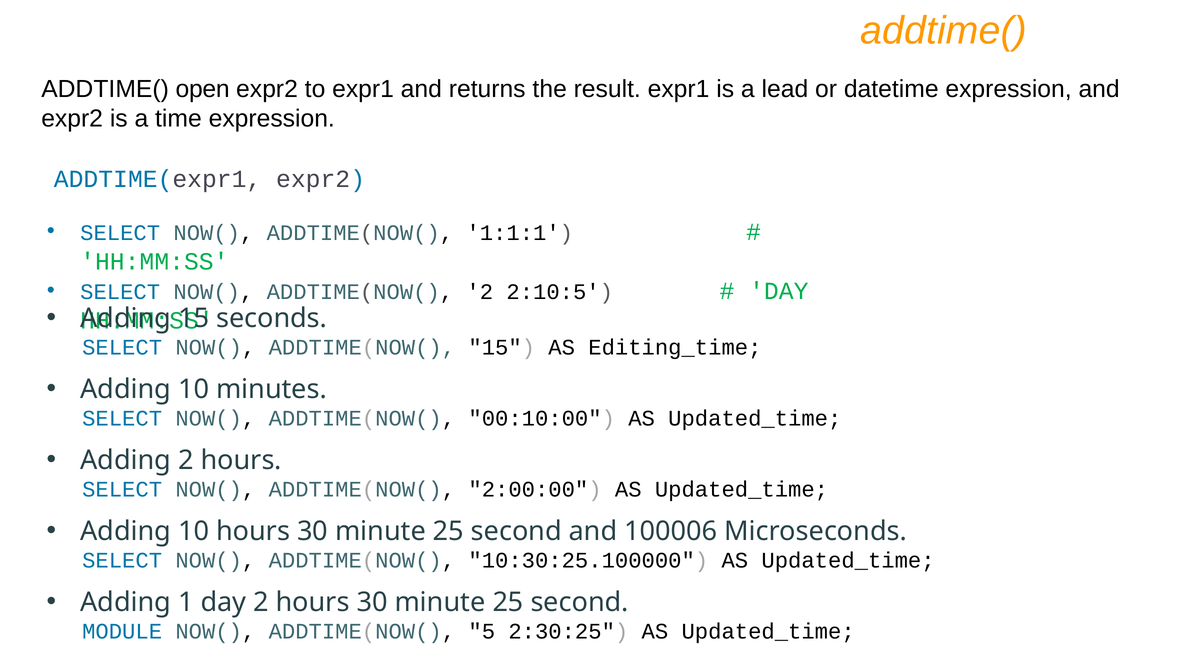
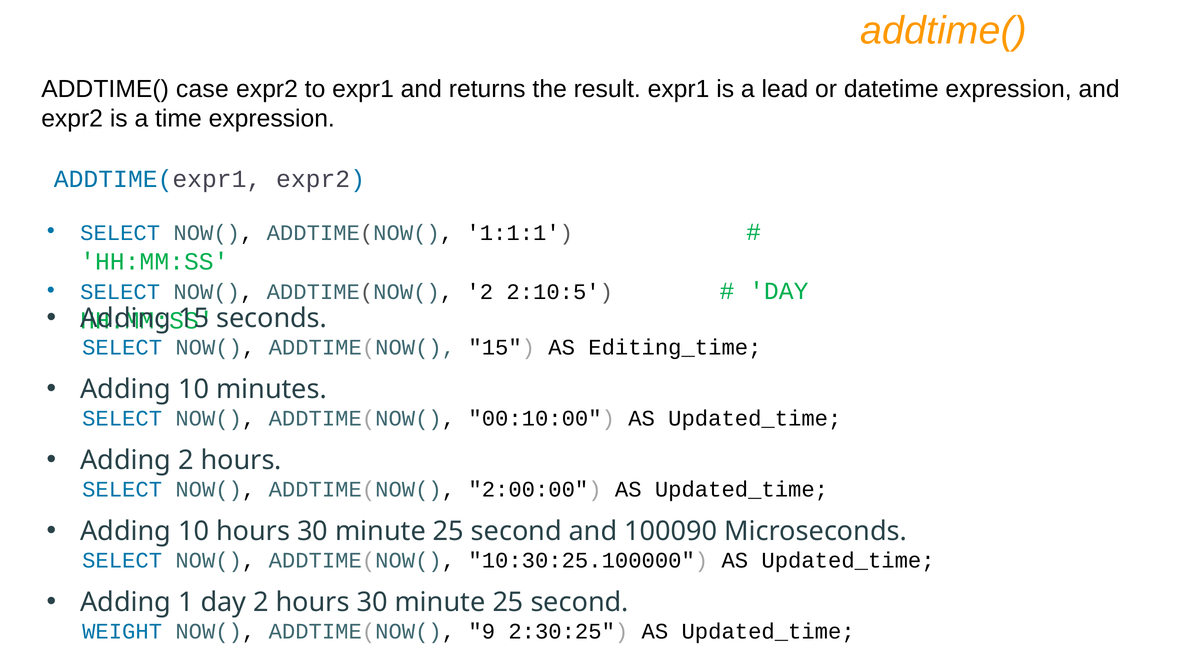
open: open -> case
100006: 100006 -> 100090
MODULE: MODULE -> WEIGHT
5: 5 -> 9
